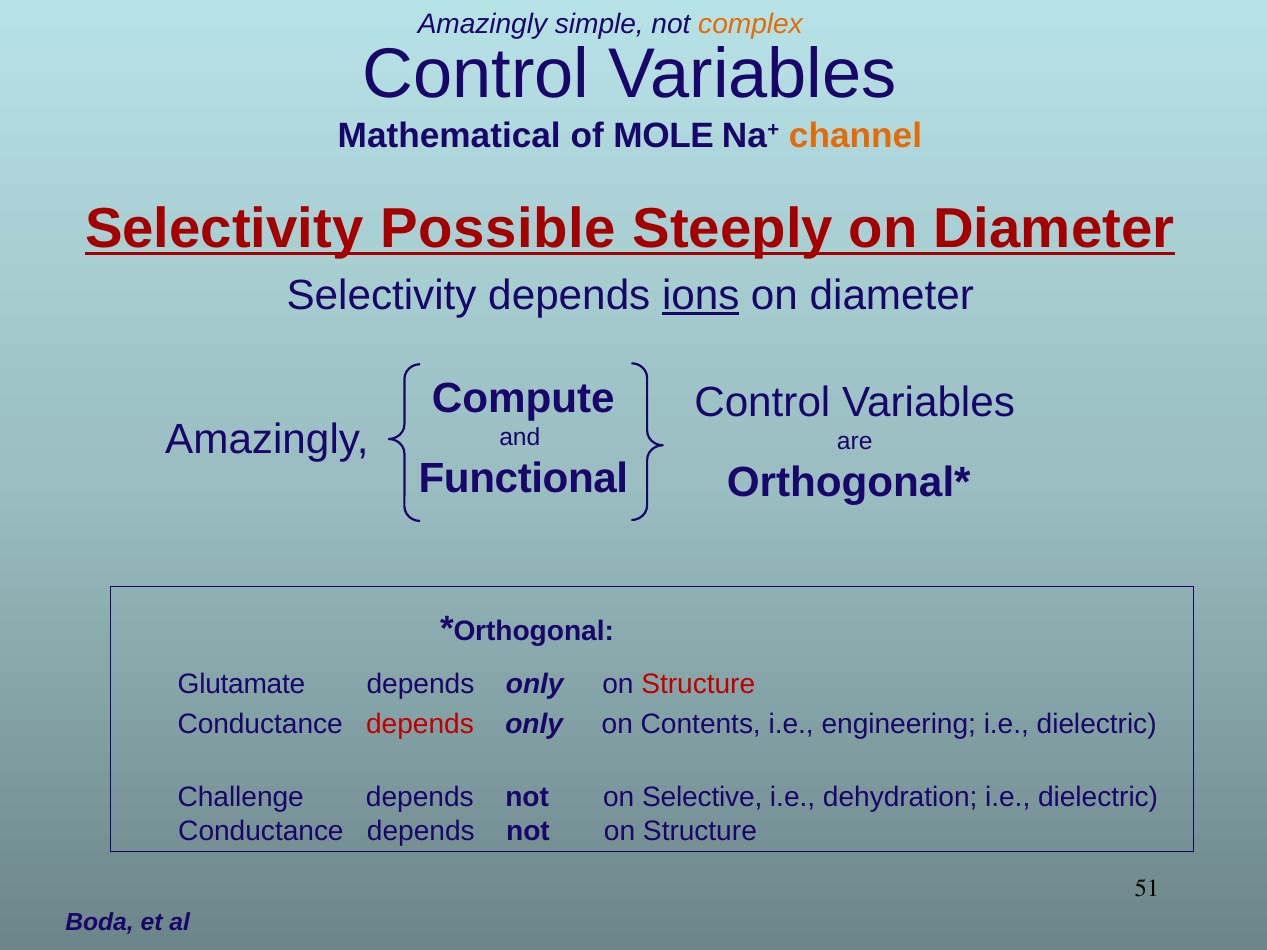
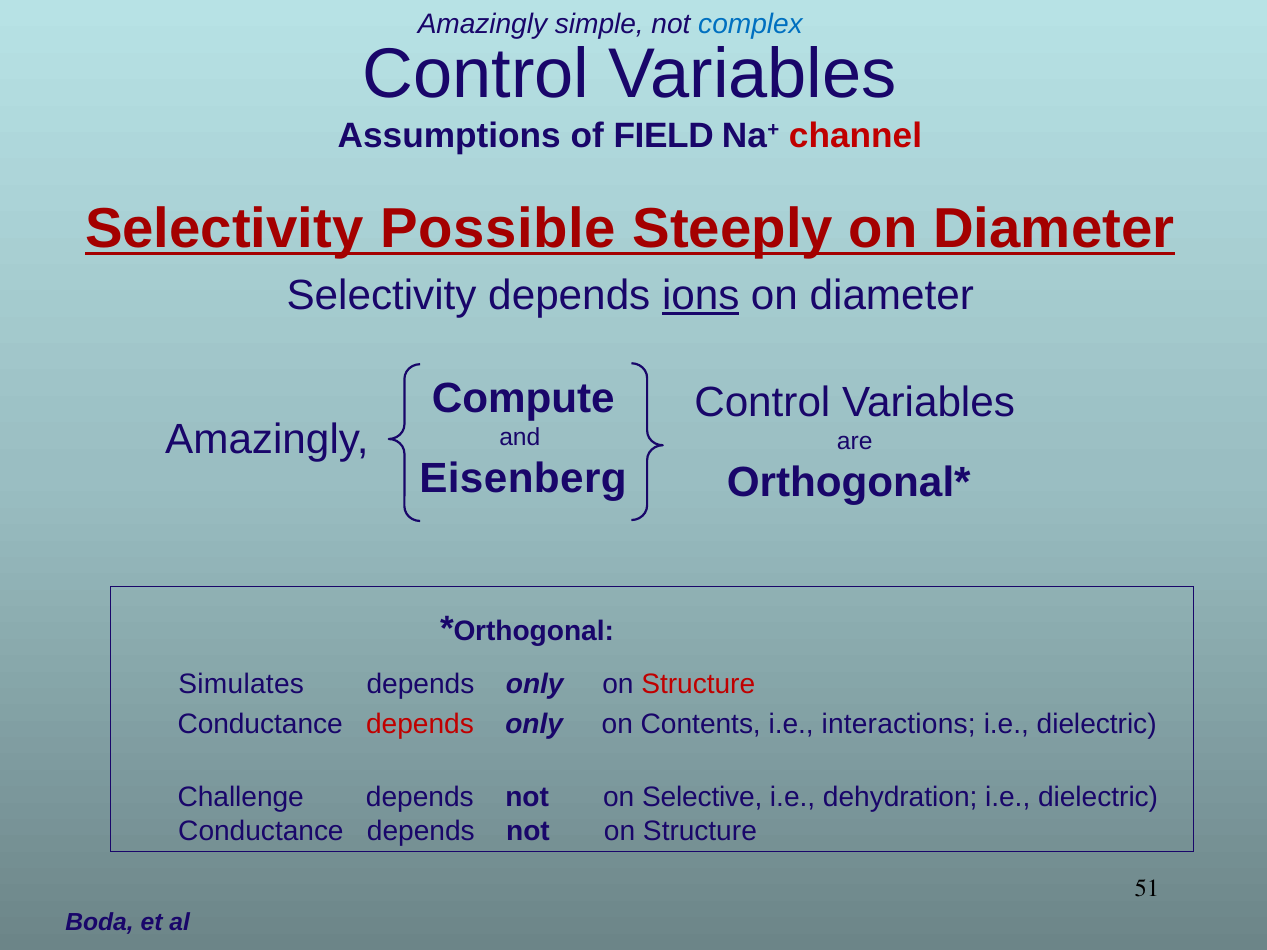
complex colour: orange -> blue
Mathematical: Mathematical -> Assumptions
MOLE: MOLE -> FIELD
channel colour: orange -> red
Functional: Functional -> Eisenberg
Glutamate: Glutamate -> Simulates
engineering: engineering -> interactions
